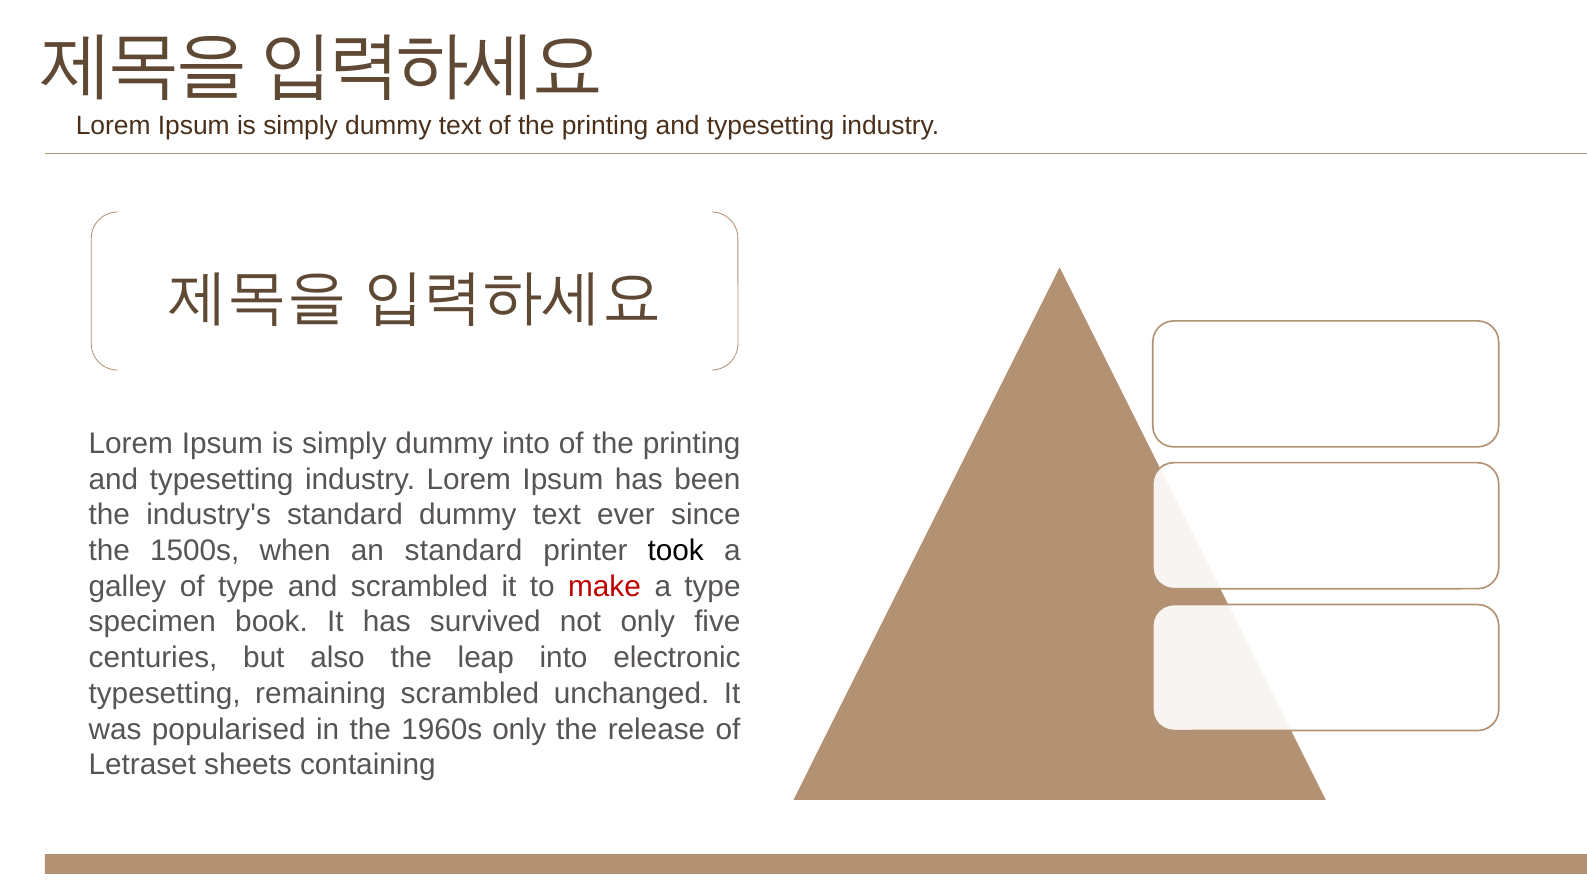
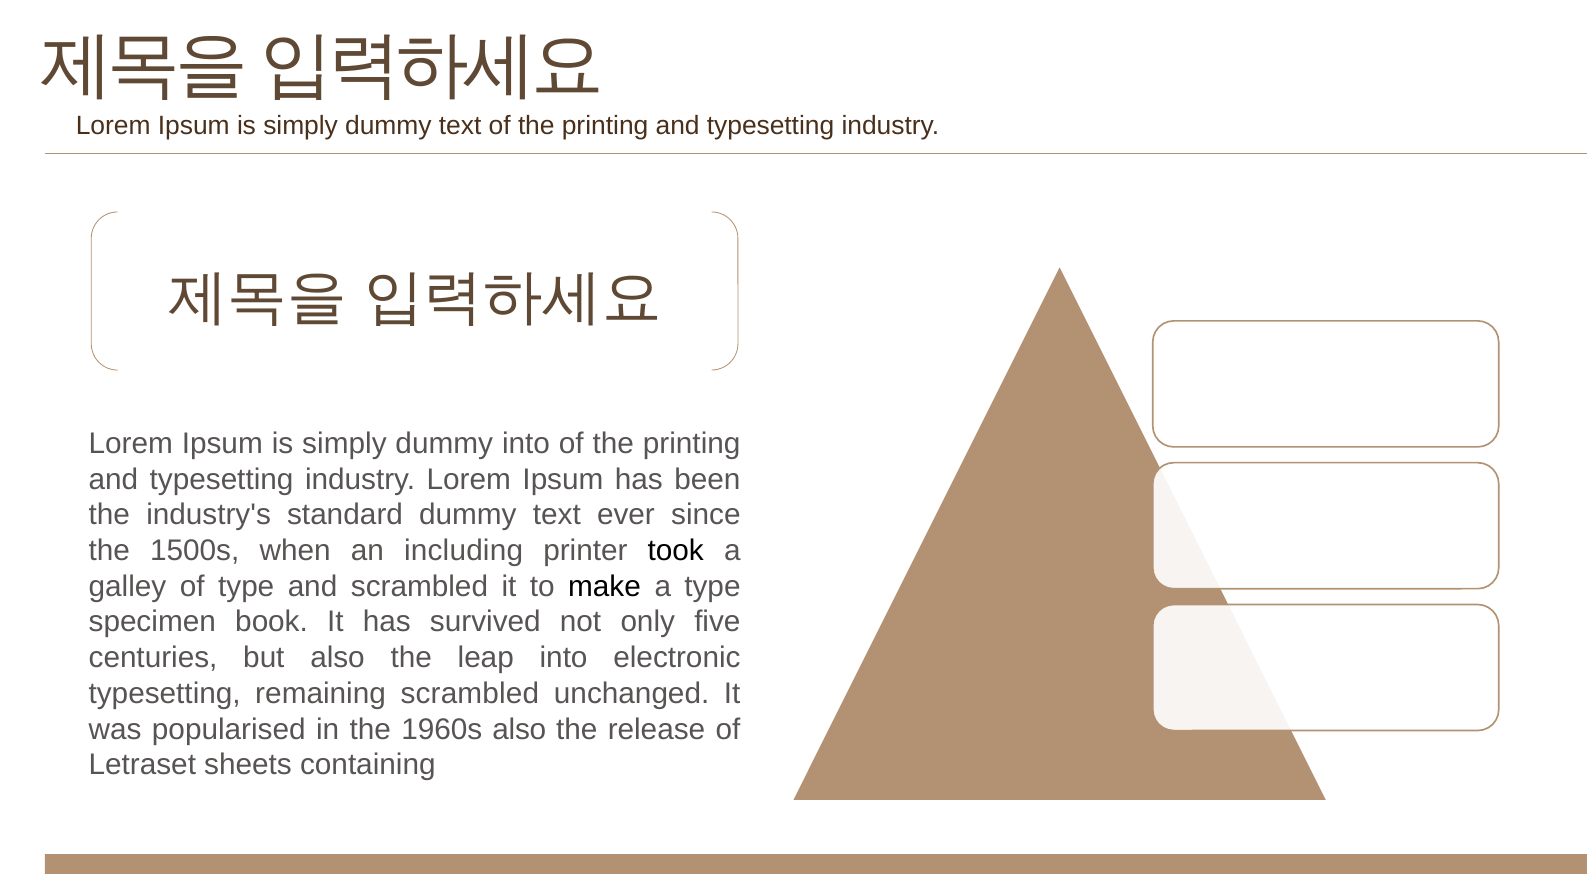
an standard: standard -> including
make colour: red -> black
1960s only: only -> also
